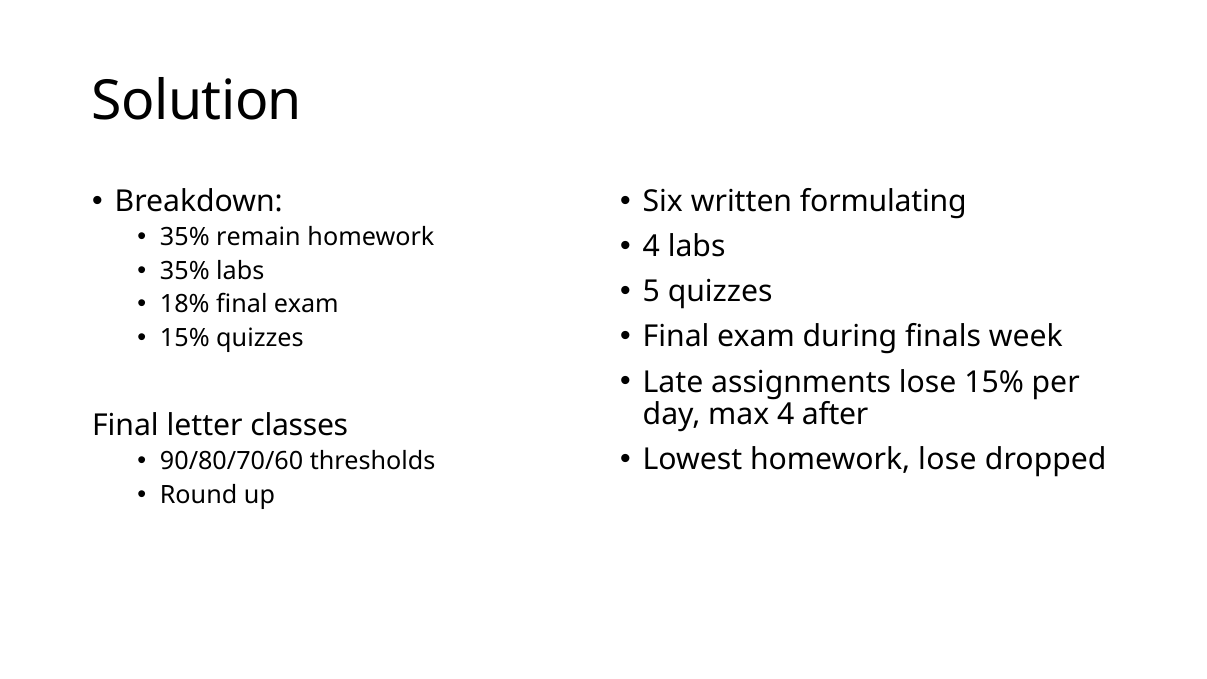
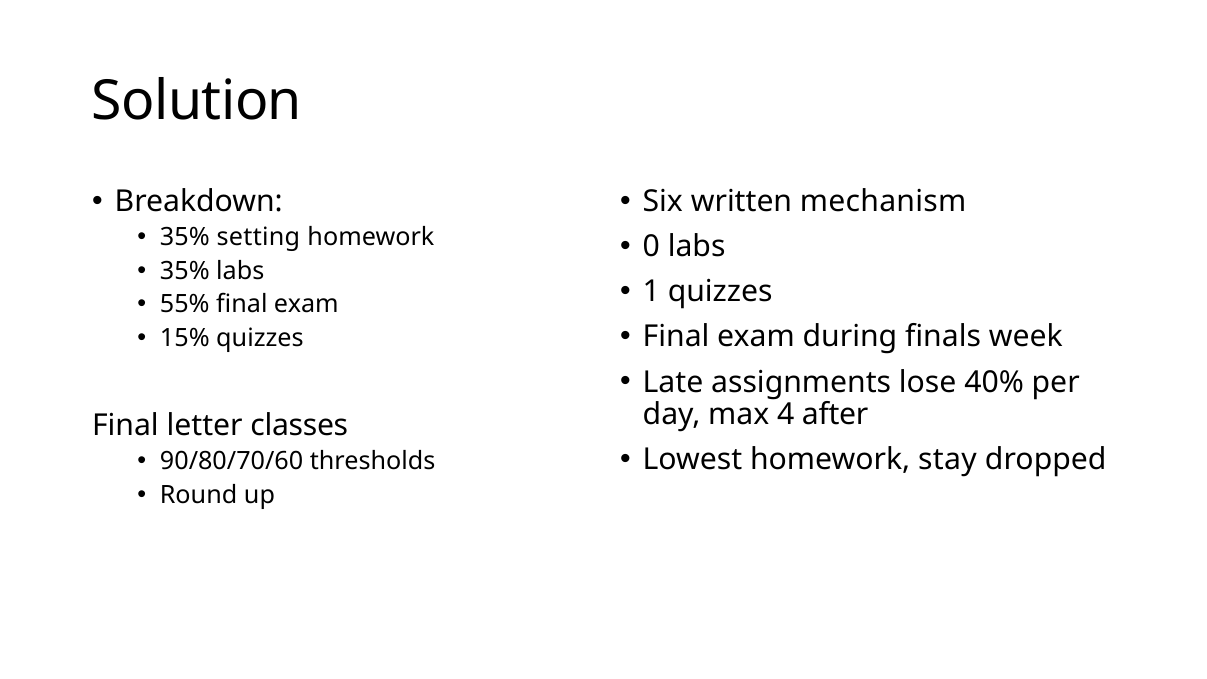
formulating: formulating -> mechanism
remain: remain -> setting
4 at (651, 247): 4 -> 0
5: 5 -> 1
18%: 18% -> 55%
lose 15%: 15% -> 40%
homework lose: lose -> stay
